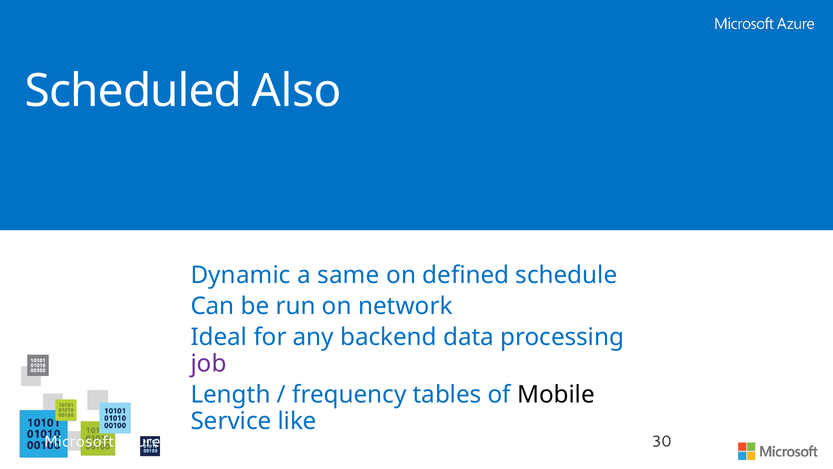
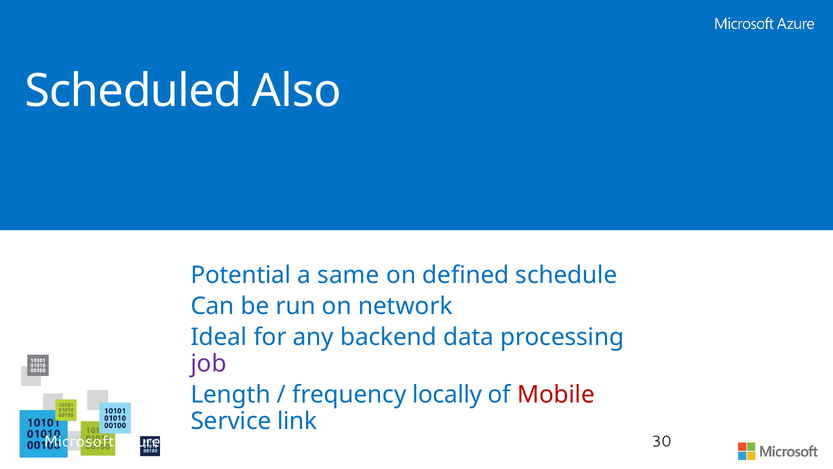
Dynamic: Dynamic -> Potential
tables: tables -> locally
Mobile colour: black -> red
like: like -> link
